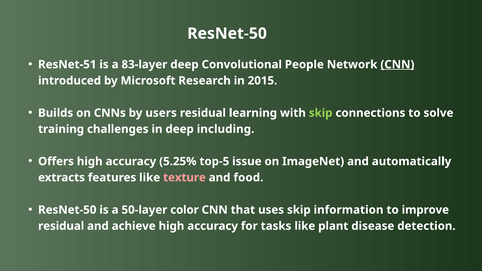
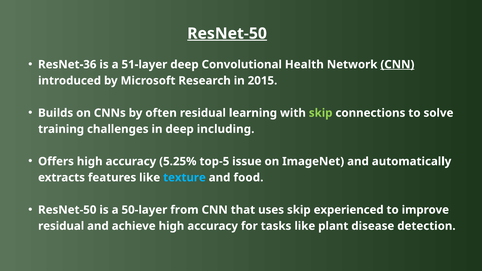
ResNet-50 at (227, 34) underline: none -> present
ResNet-51: ResNet-51 -> ResNet-36
83-layer: 83-layer -> 51-layer
People: People -> Health
users: users -> often
texture colour: pink -> light blue
color: color -> from
information: information -> experienced
